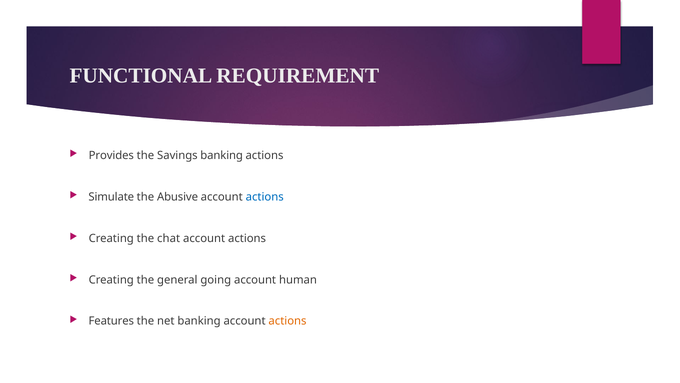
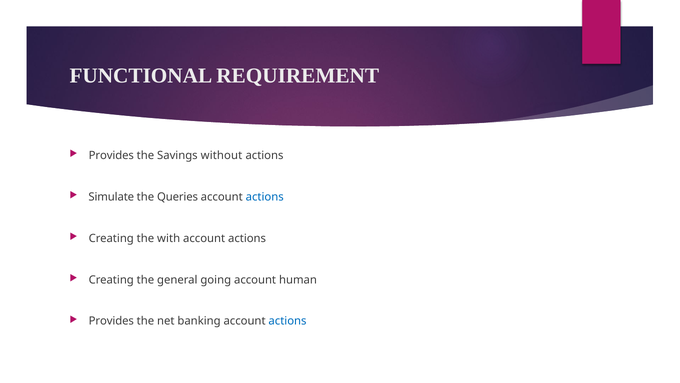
Savings banking: banking -> without
Abusive: Abusive -> Queries
chat: chat -> with
Features at (111, 321): Features -> Provides
actions at (288, 321) colour: orange -> blue
